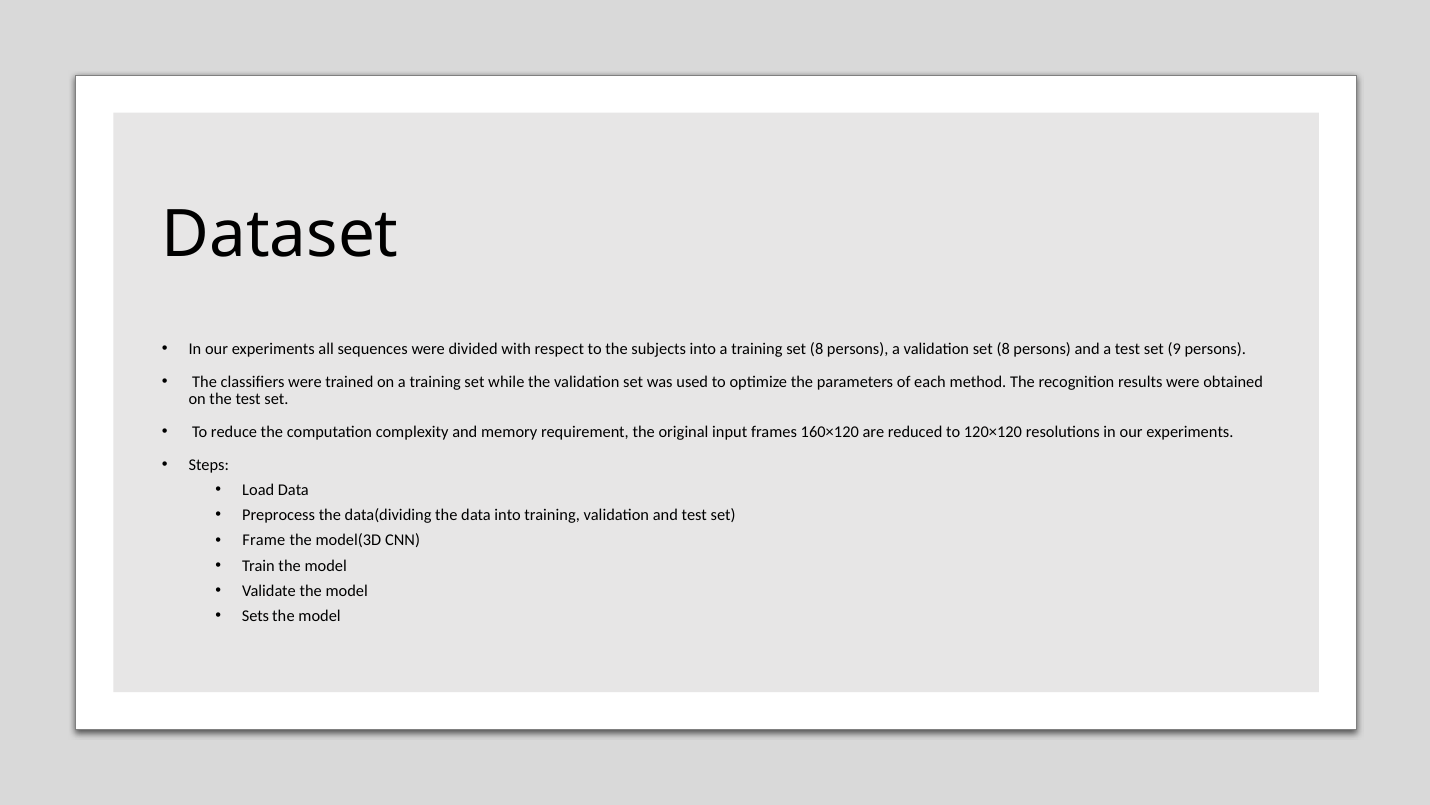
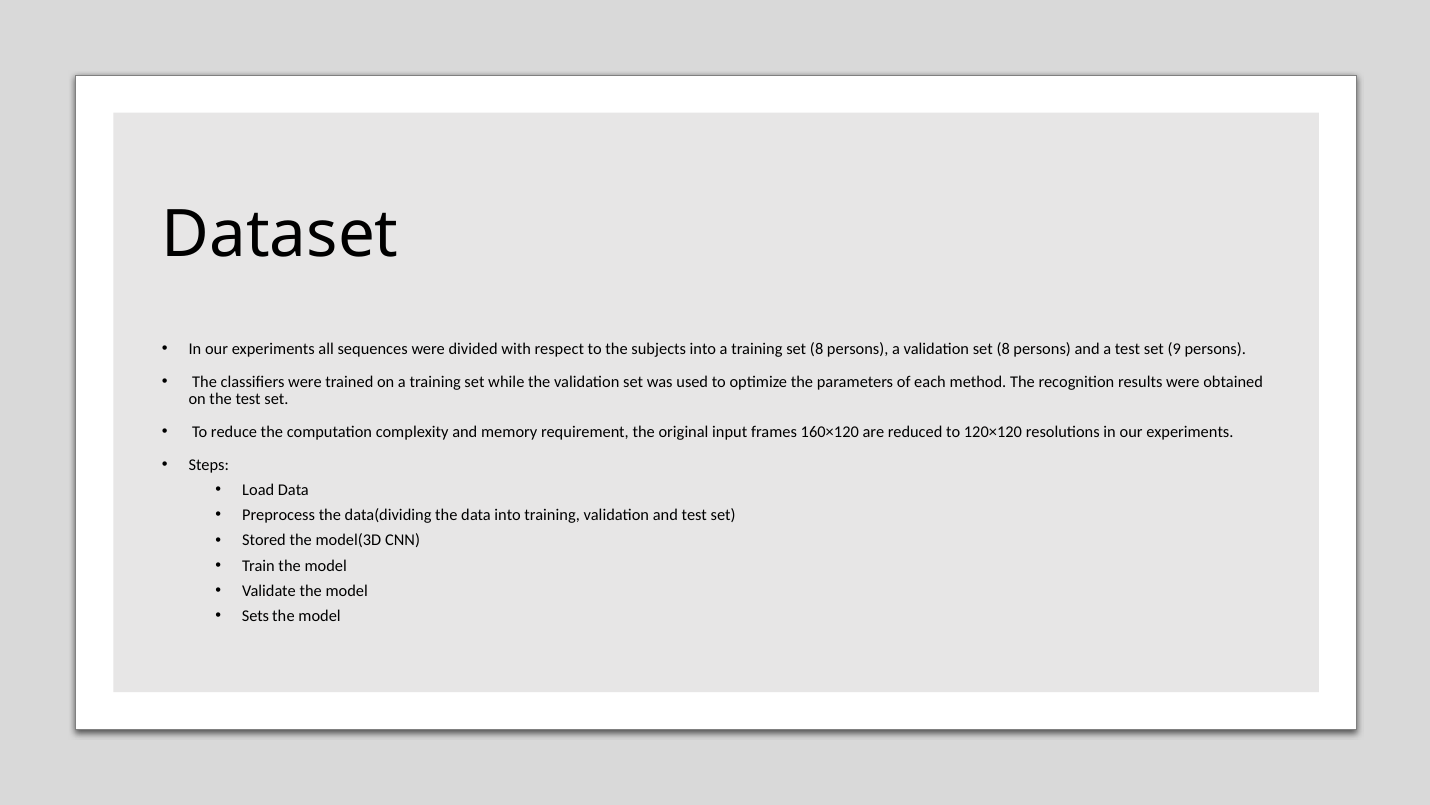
Frame: Frame -> Stored
